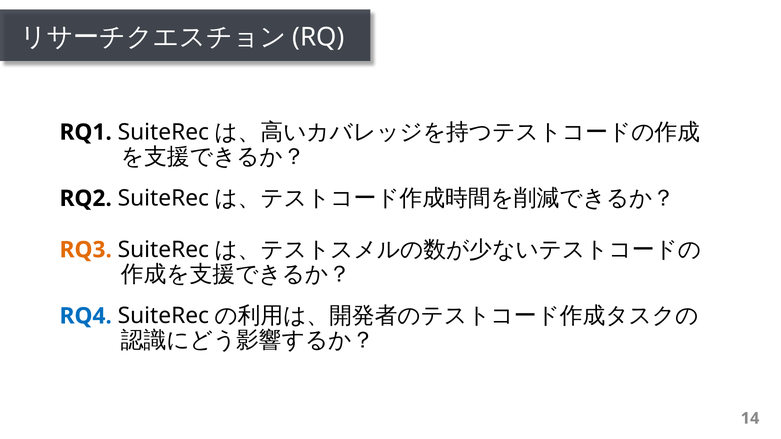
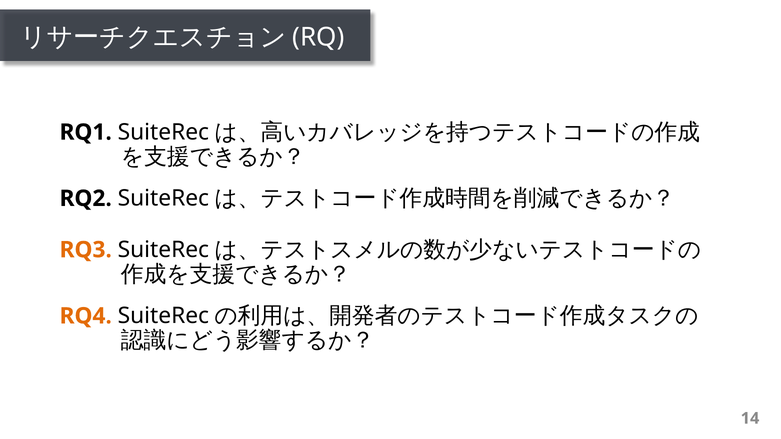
RQ4 colour: blue -> orange
